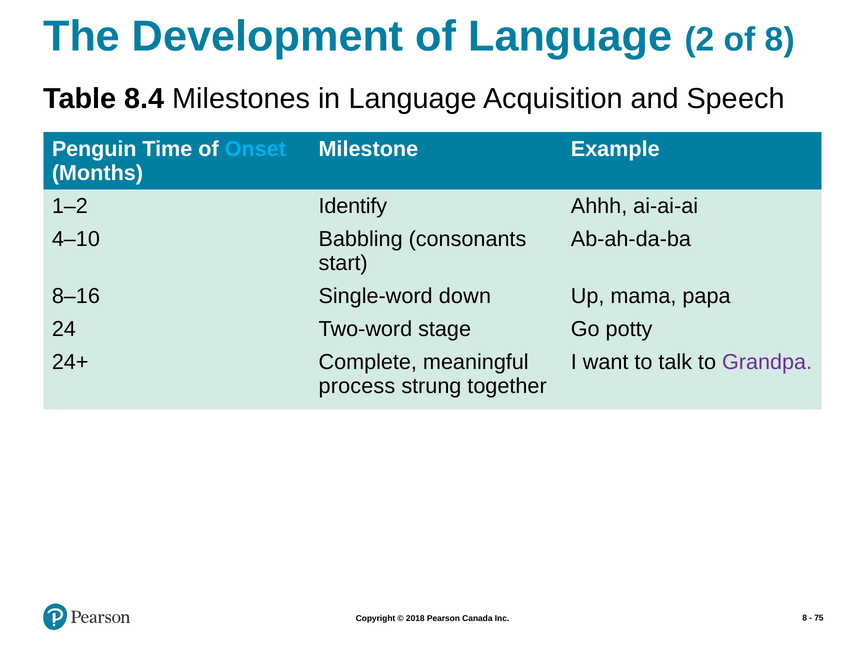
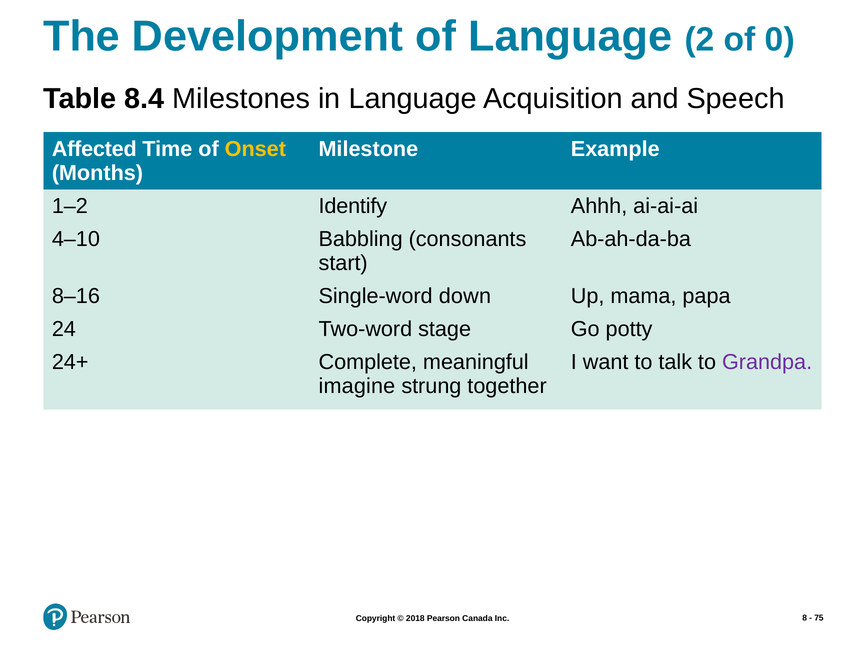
of 8: 8 -> 0
Penguin: Penguin -> Affected
Onset colour: light blue -> yellow
process: process -> imagine
